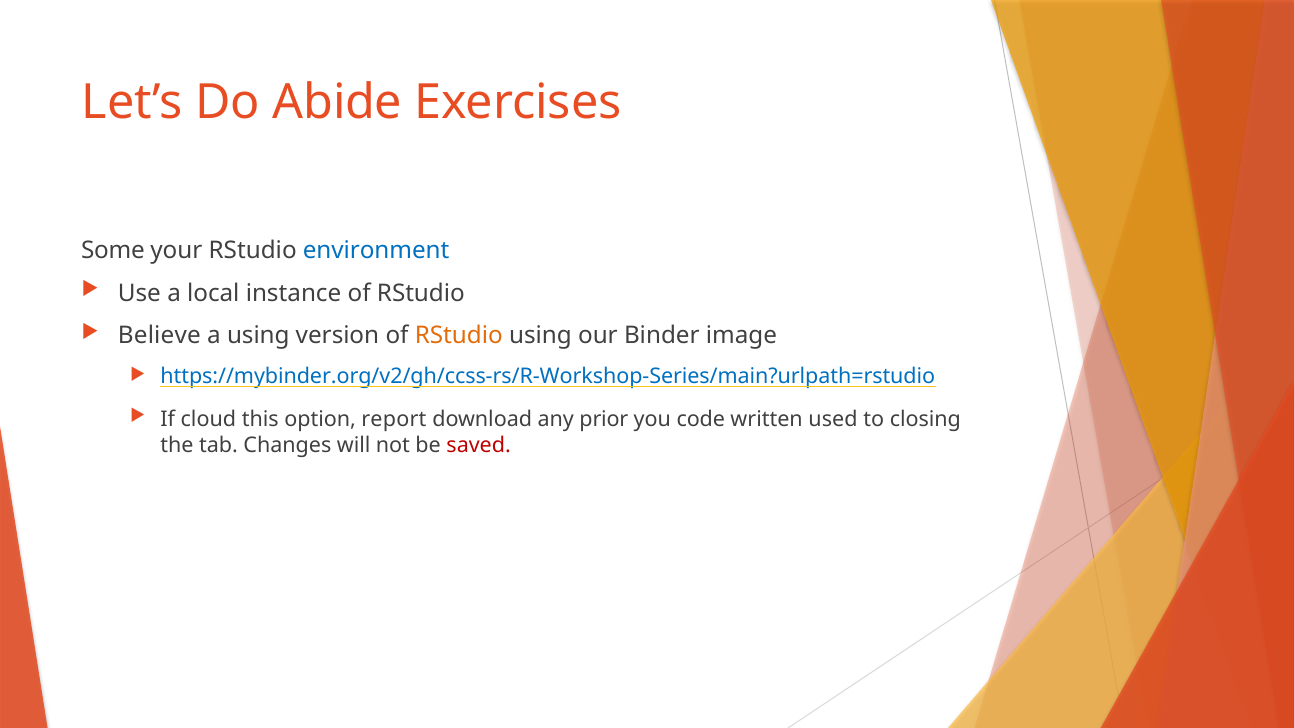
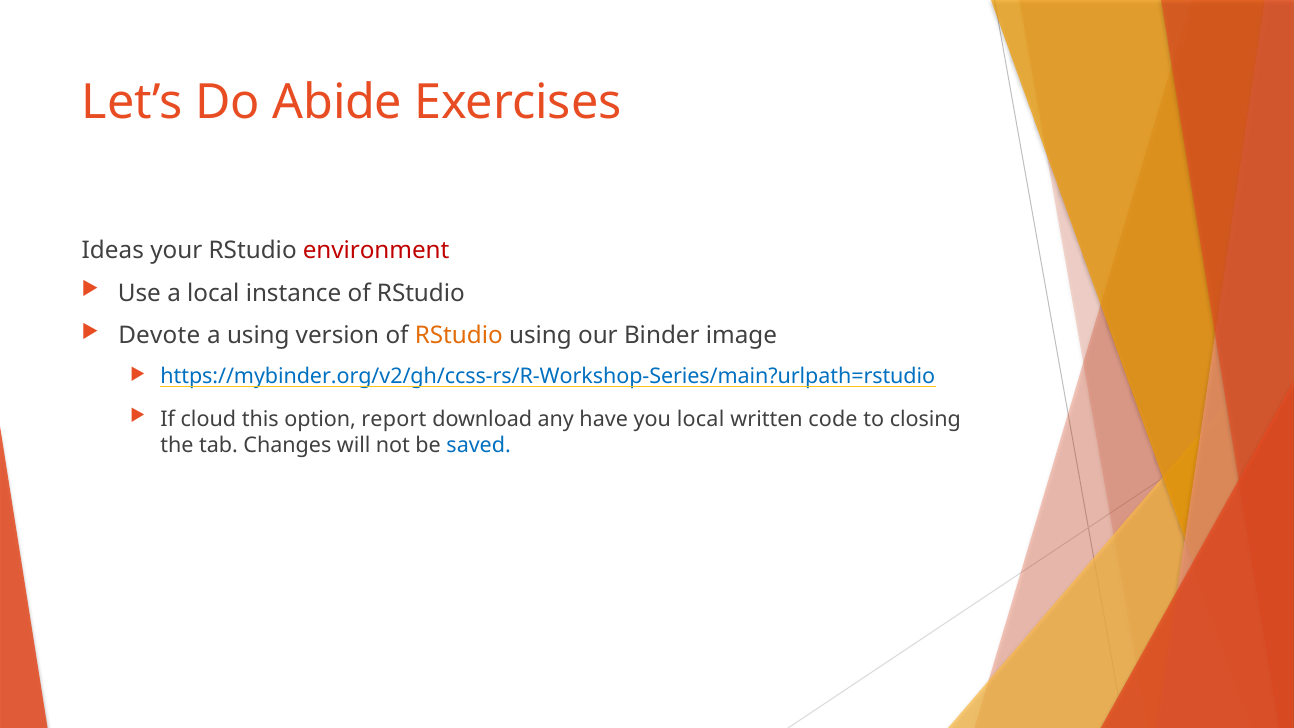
Some: Some -> Ideas
environment colour: blue -> red
Believe: Believe -> Devote
prior: prior -> have
you code: code -> local
used: used -> code
saved colour: red -> blue
